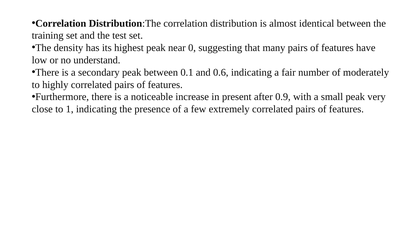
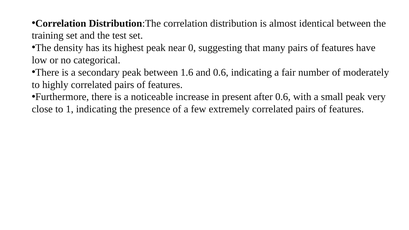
understand: understand -> categorical
0.1: 0.1 -> 1.6
after 0.9: 0.9 -> 0.6
